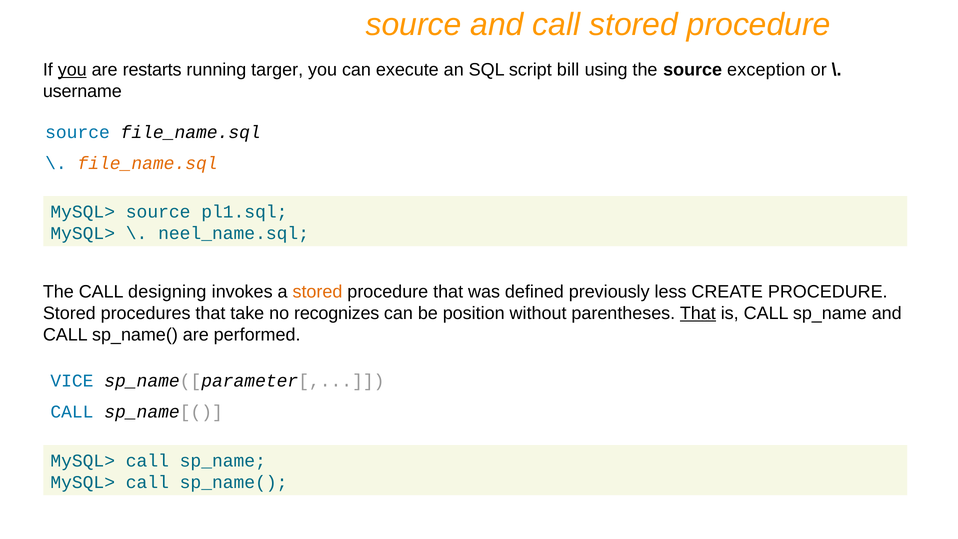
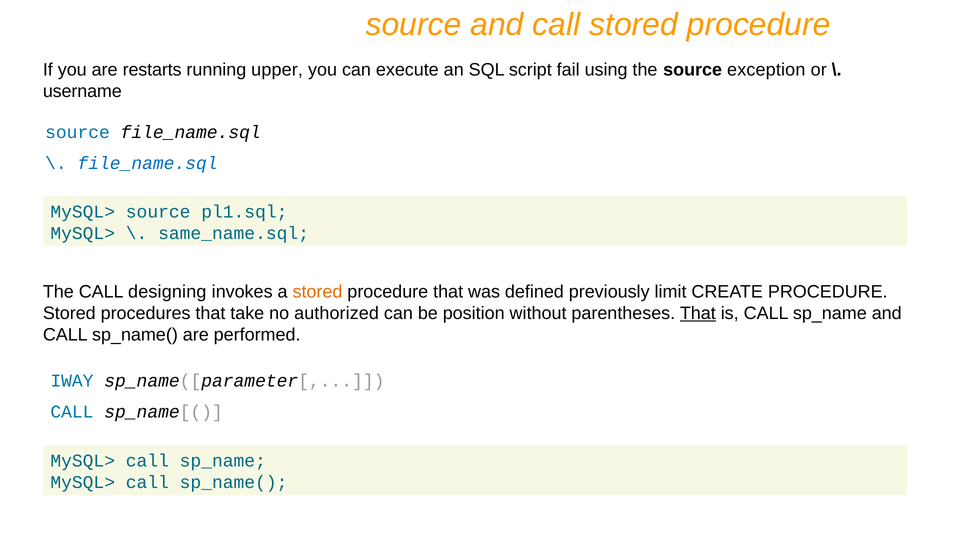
you at (72, 70) underline: present -> none
targer: targer -> upper
bill: bill -> fail
file_name.sql at (148, 163) colour: orange -> blue
neel_name.sql: neel_name.sql -> same_name.sql
less: less -> limit
recognizes: recognizes -> authorized
VICE: VICE -> IWAY
